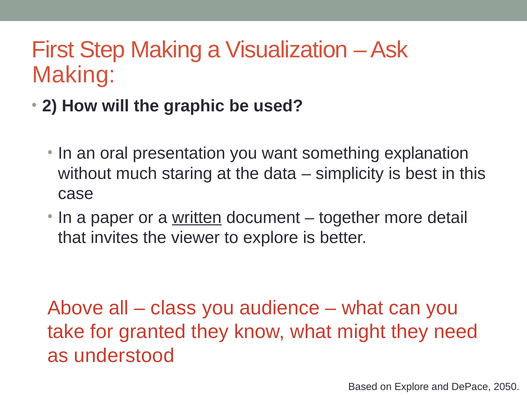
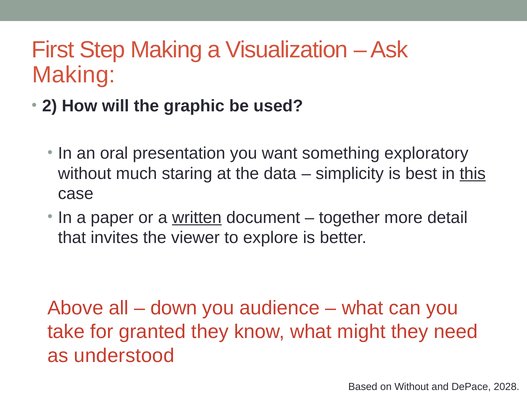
explanation: explanation -> exploratory
this underline: none -> present
class: class -> down
on Explore: Explore -> Without
2050: 2050 -> 2028
